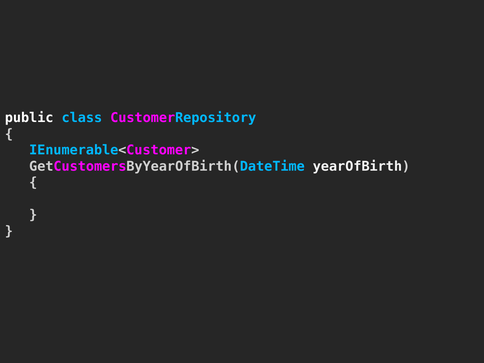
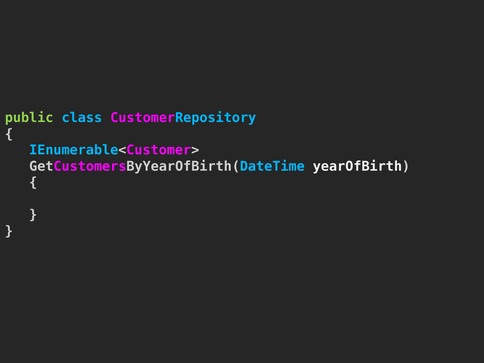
public colour: white -> light green
